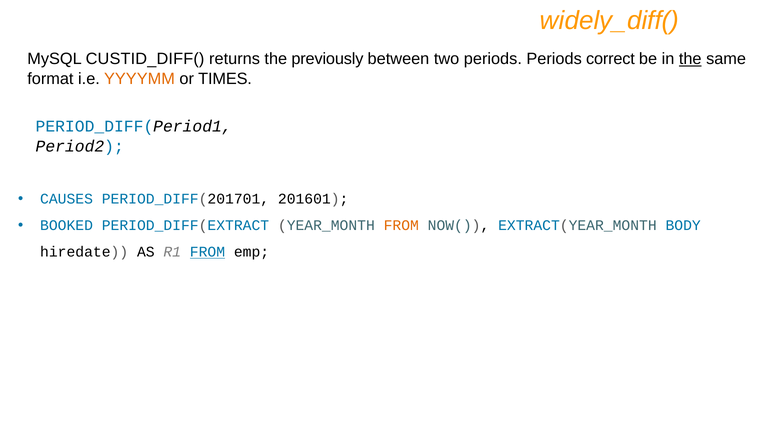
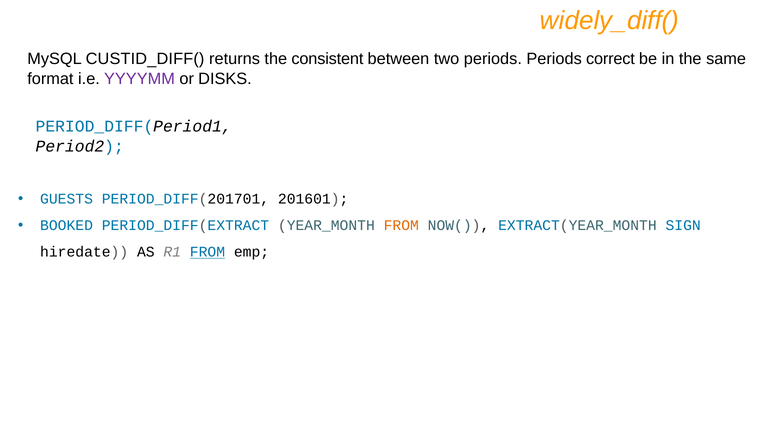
previously: previously -> consistent
the at (690, 59) underline: present -> none
YYYYMM colour: orange -> purple
TIMES: TIMES -> DISKS
CAUSES: CAUSES -> GUESTS
BODY: BODY -> SIGN
